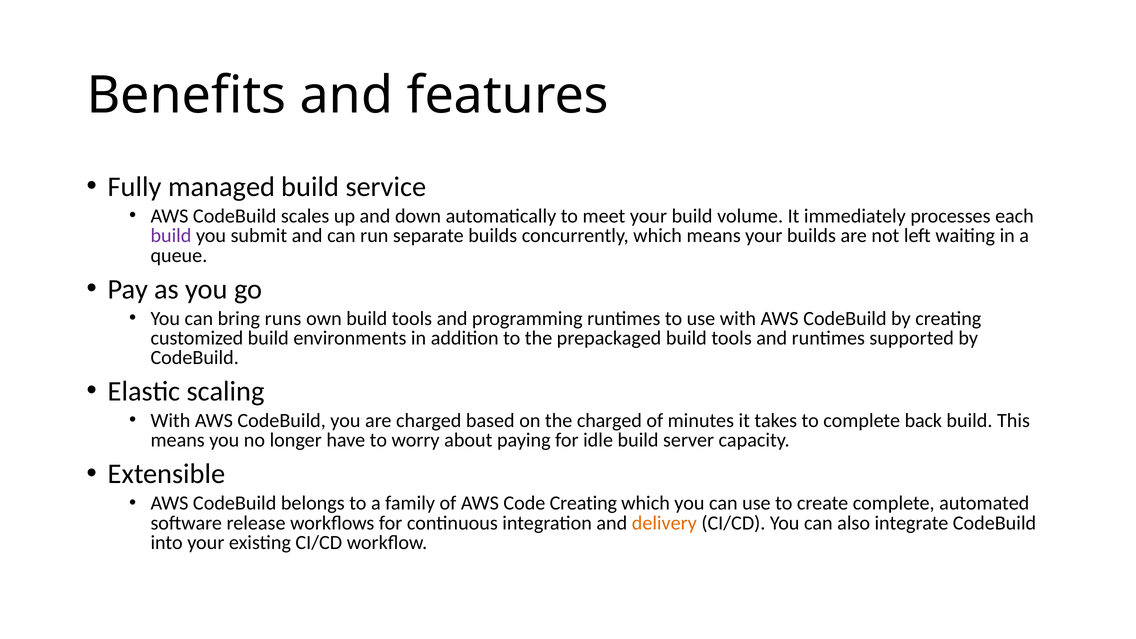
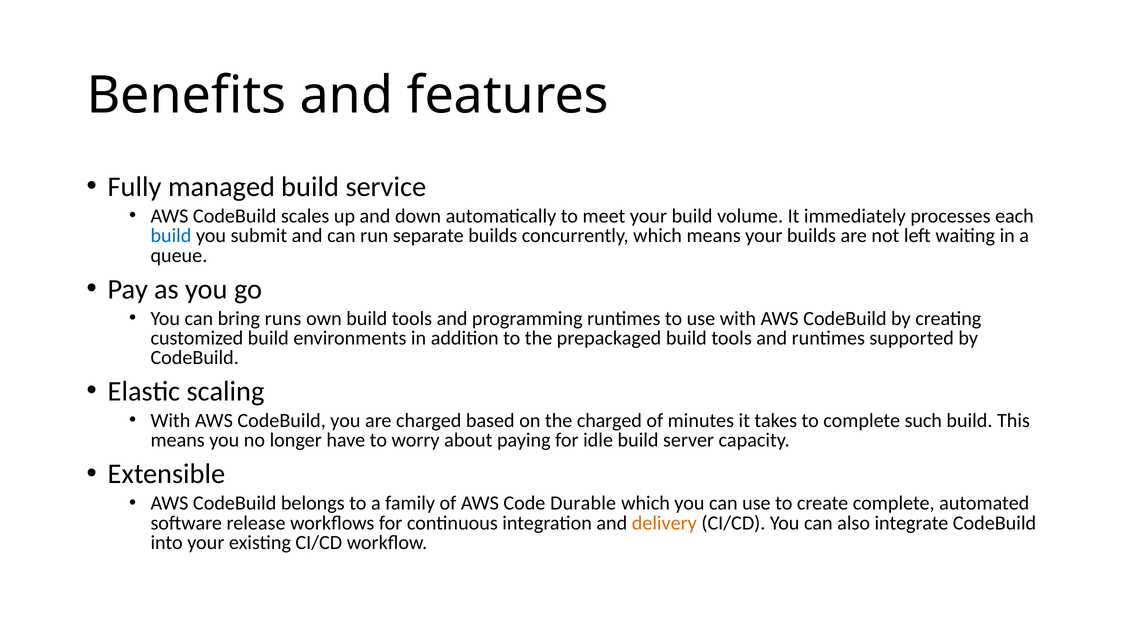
build at (171, 236) colour: purple -> blue
back: back -> such
Code Creating: Creating -> Durable
